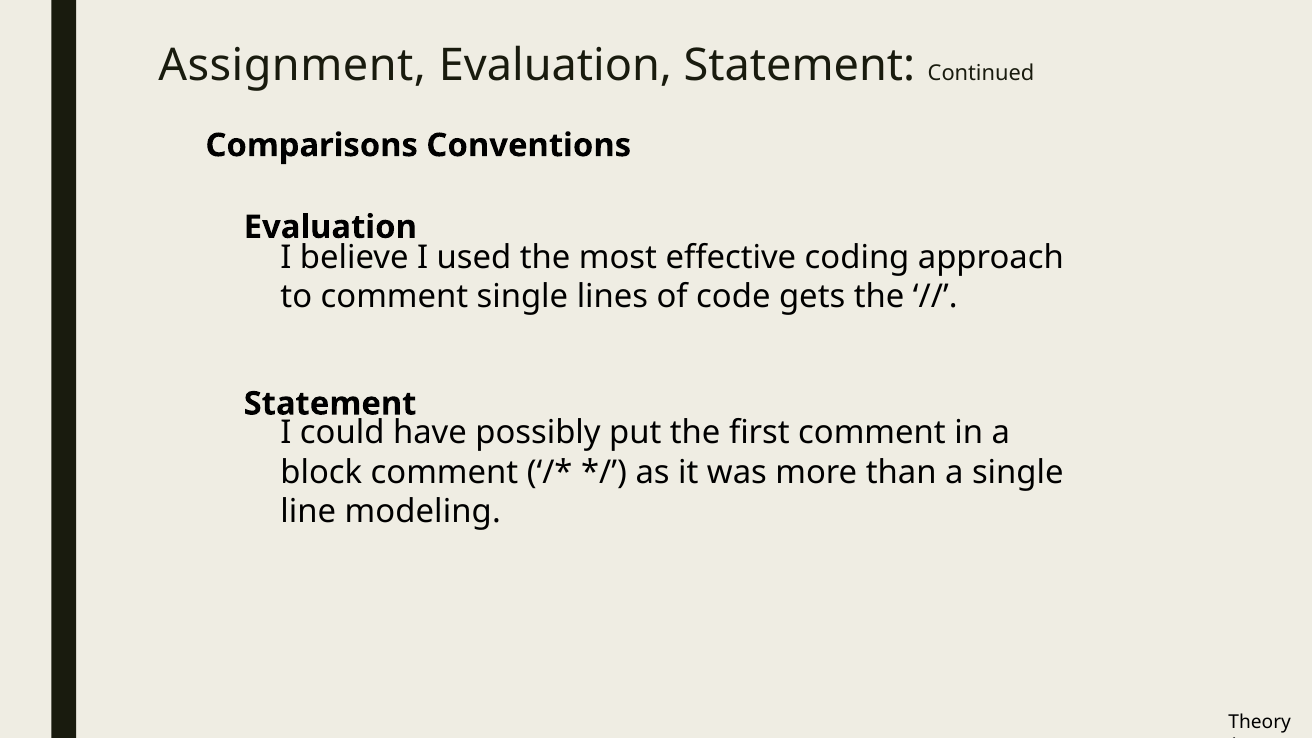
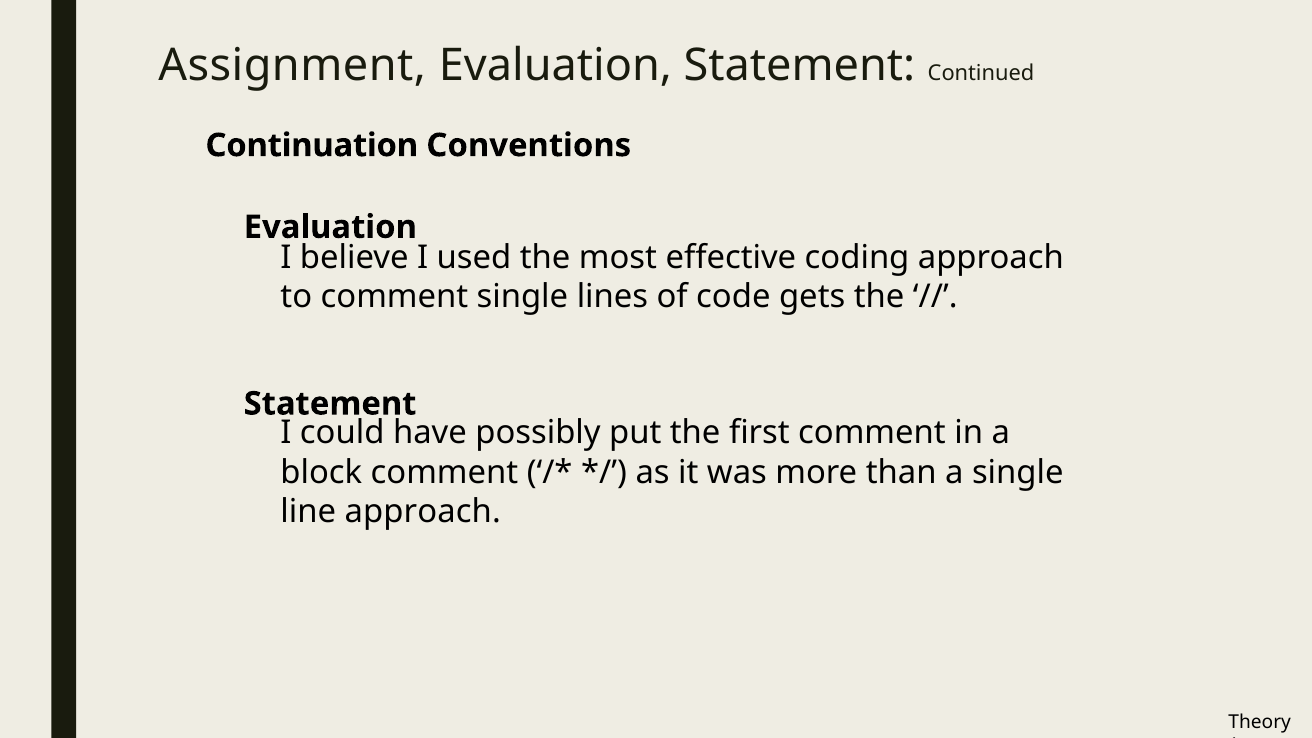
Comparisons: Comparisons -> Continuation
line modeling: modeling -> approach
